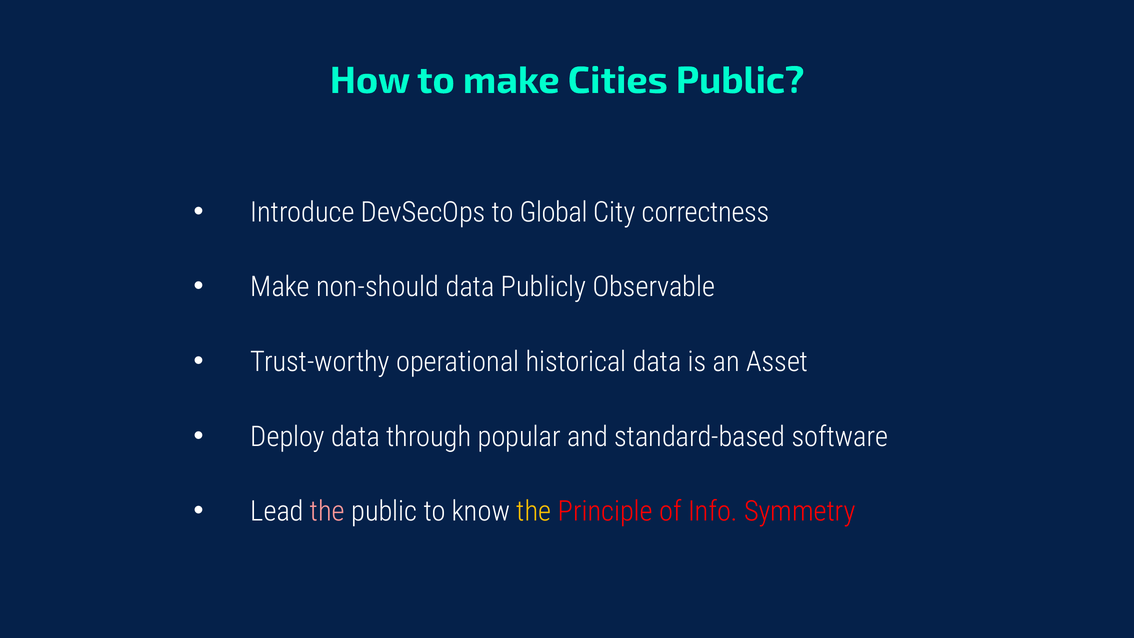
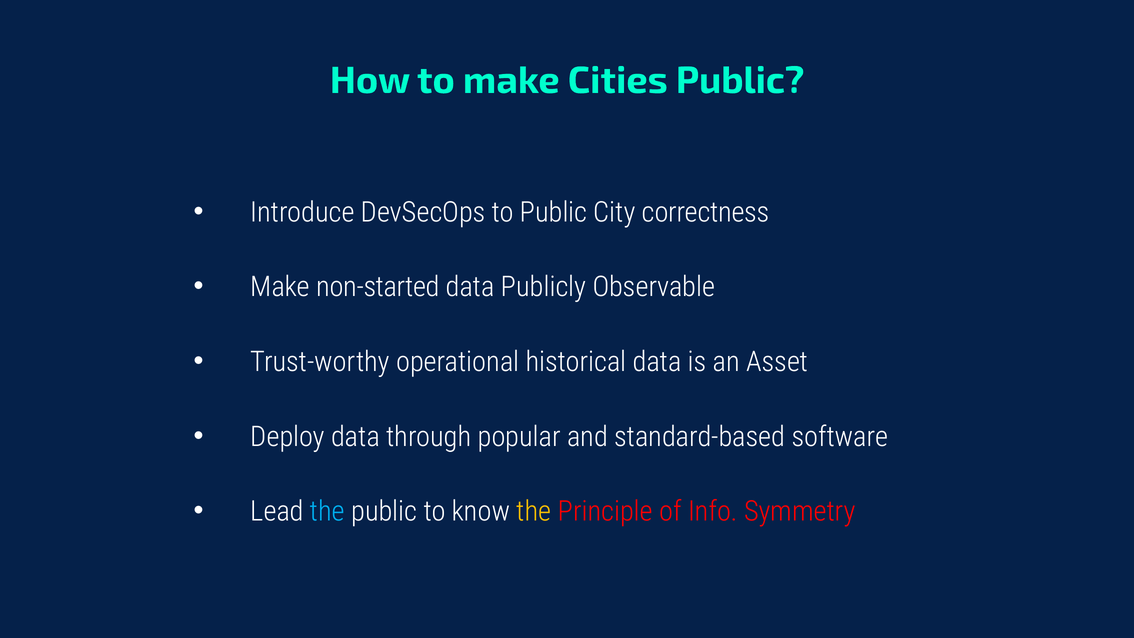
to Global: Global -> Public
non-should: non-should -> non-started
the at (327, 511) colour: pink -> light blue
